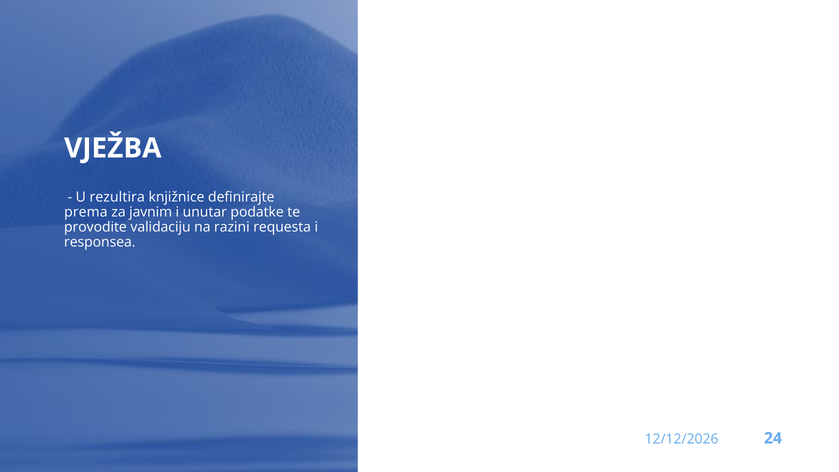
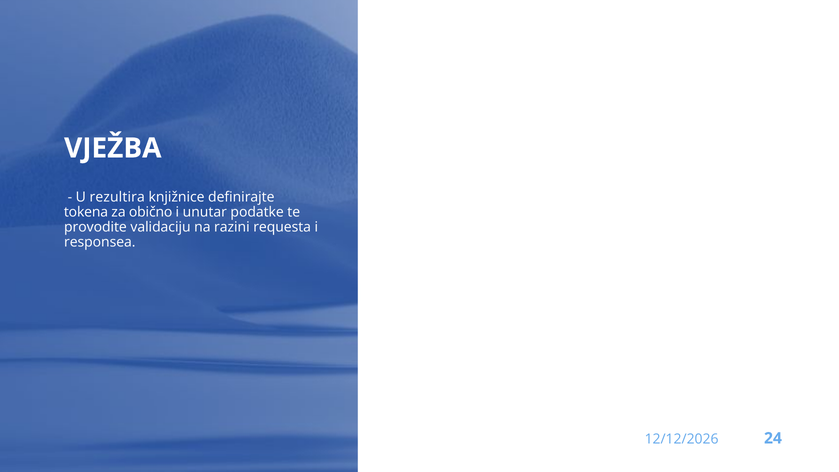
prema: prema -> tokena
javnim: javnim -> obično
